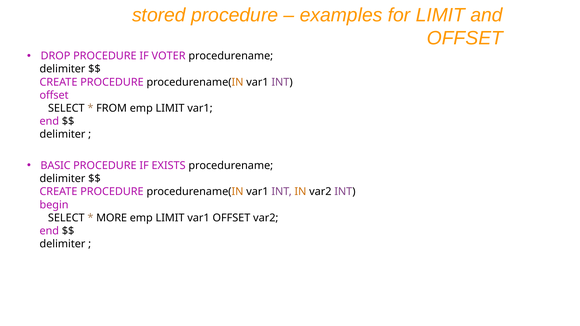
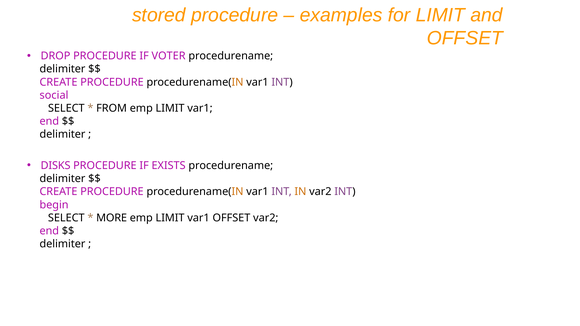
offset at (54, 95): offset -> social
BASIC: BASIC -> DISKS
